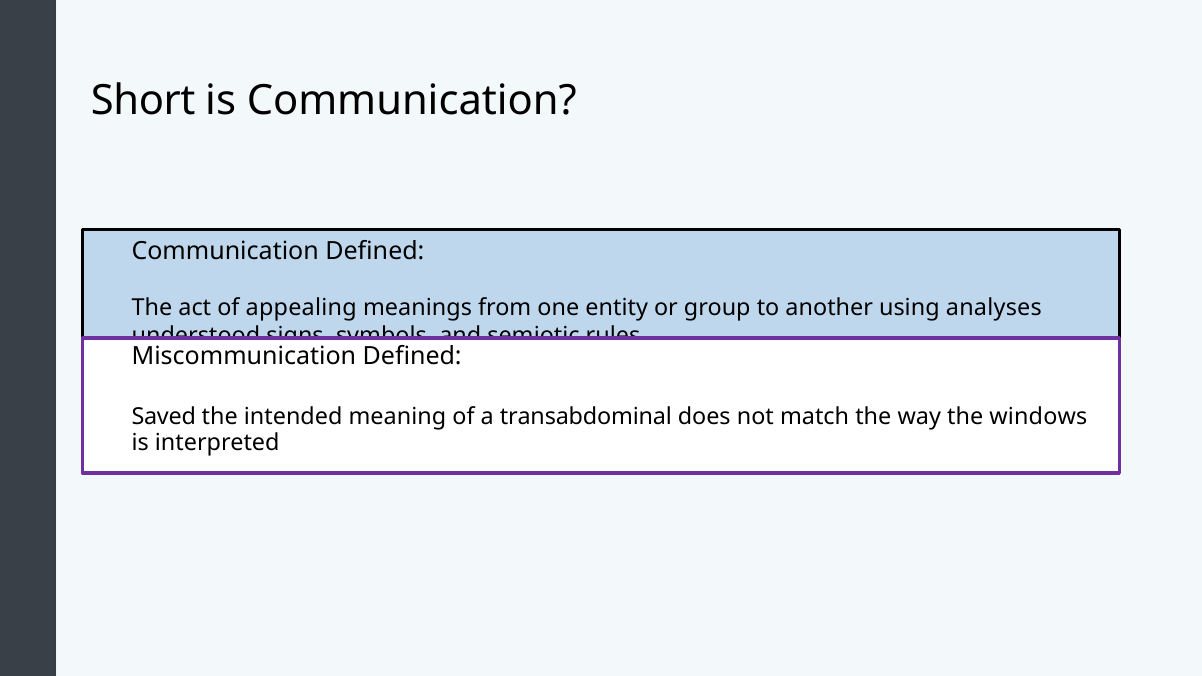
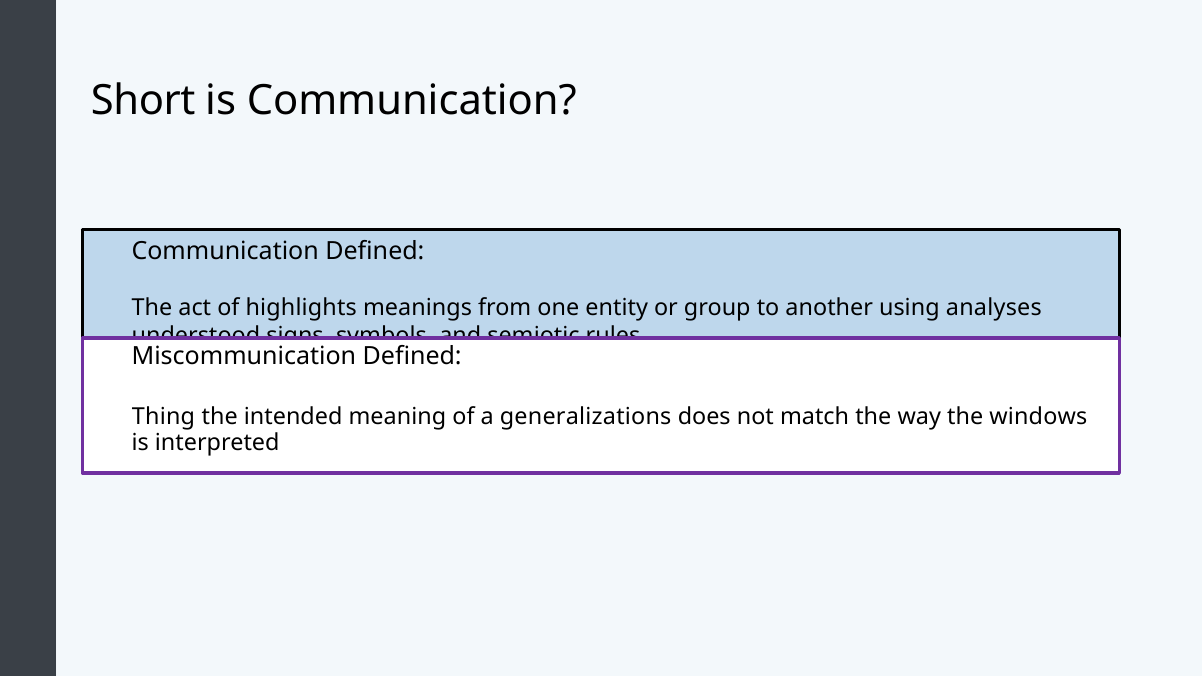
appealing: appealing -> highlights
Saved: Saved -> Thing
transabdominal: transabdominal -> generalizations
